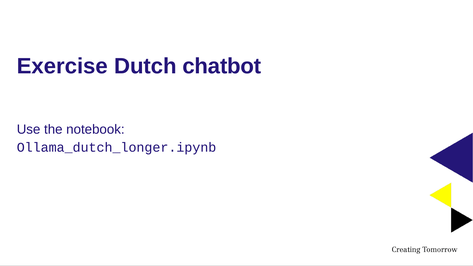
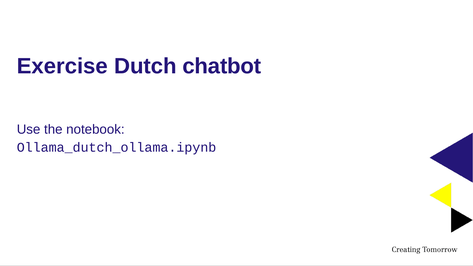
Ollama_dutch_longer.ipynb: Ollama_dutch_longer.ipynb -> Ollama_dutch_ollama.ipynb
